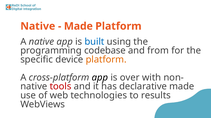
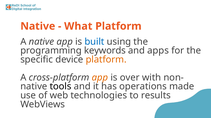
Made at (78, 26): Made -> What
codebase: codebase -> keywords
from: from -> apps
app at (100, 78) colour: black -> orange
tools colour: red -> black
declarative: declarative -> operations
